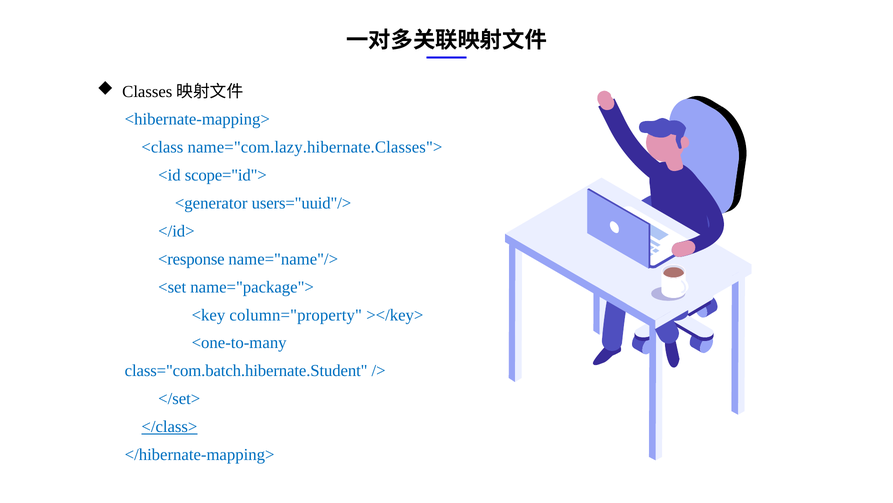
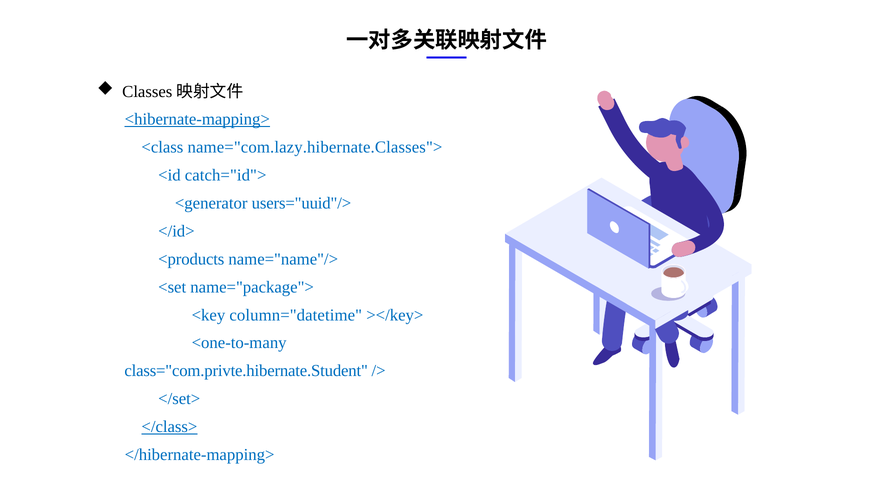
<hibernate-mapping> underline: none -> present
scope="id">: scope="id"> -> catch="id">
<response: <response -> <products
column="property: column="property -> column="datetime
class="com.batch.hibernate.Student: class="com.batch.hibernate.Student -> class="com.privte.hibernate.Student
